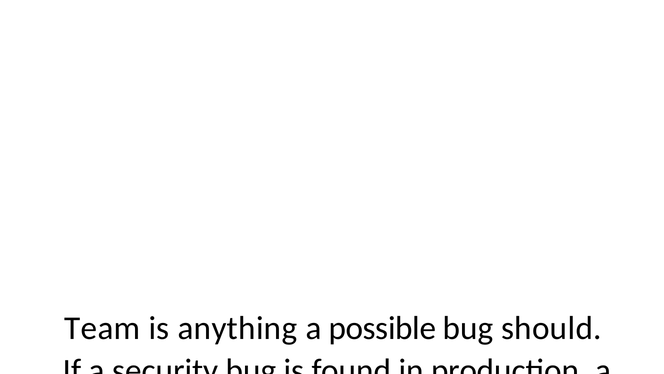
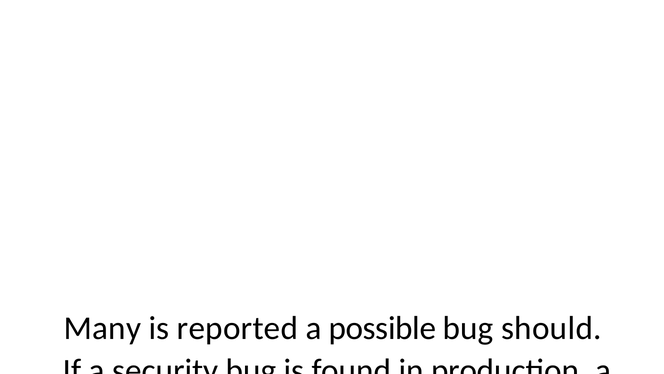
Team at (102, 328): Team -> Many
anything: anything -> reported
